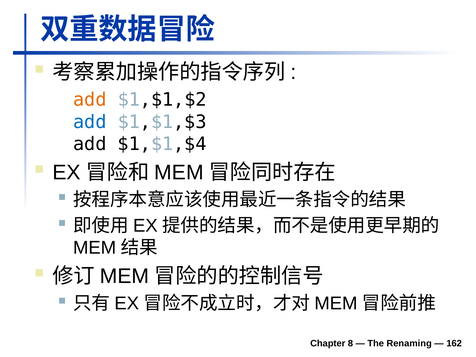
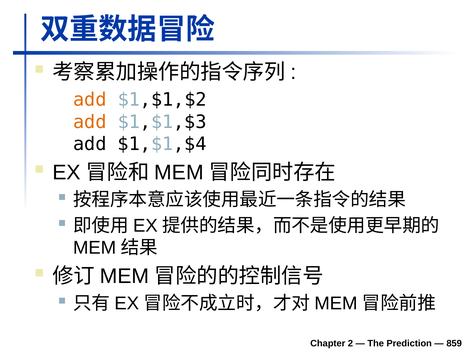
add at (90, 122) colour: blue -> orange
8: 8 -> 2
Renaming: Renaming -> Prediction
162: 162 -> 859
